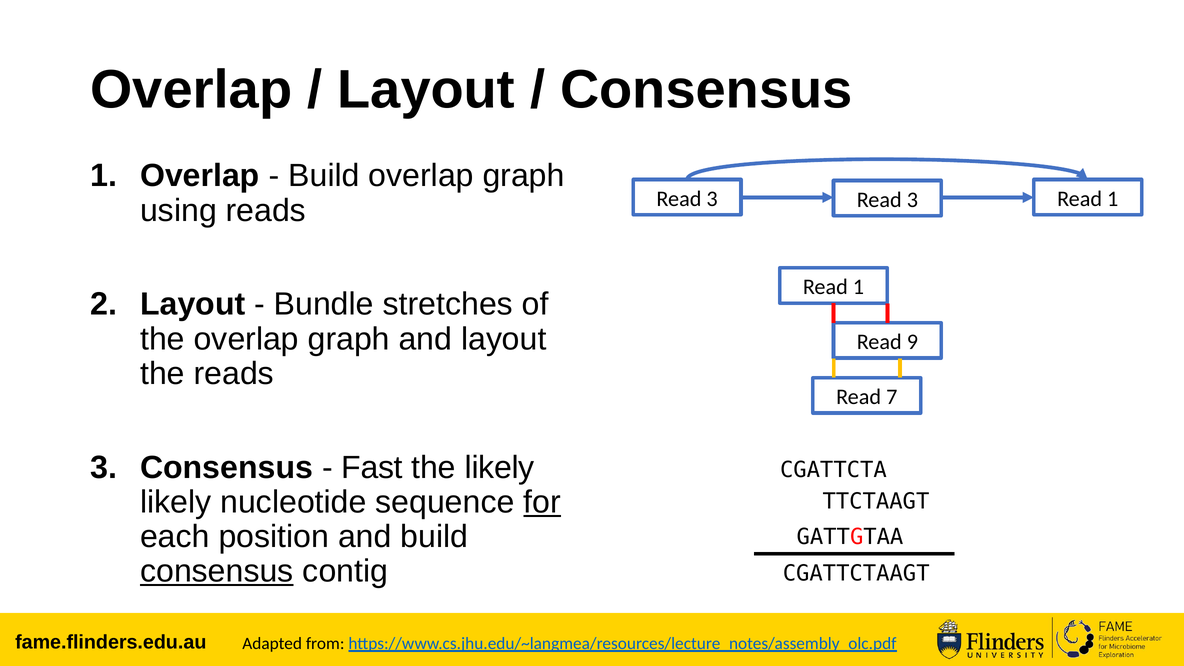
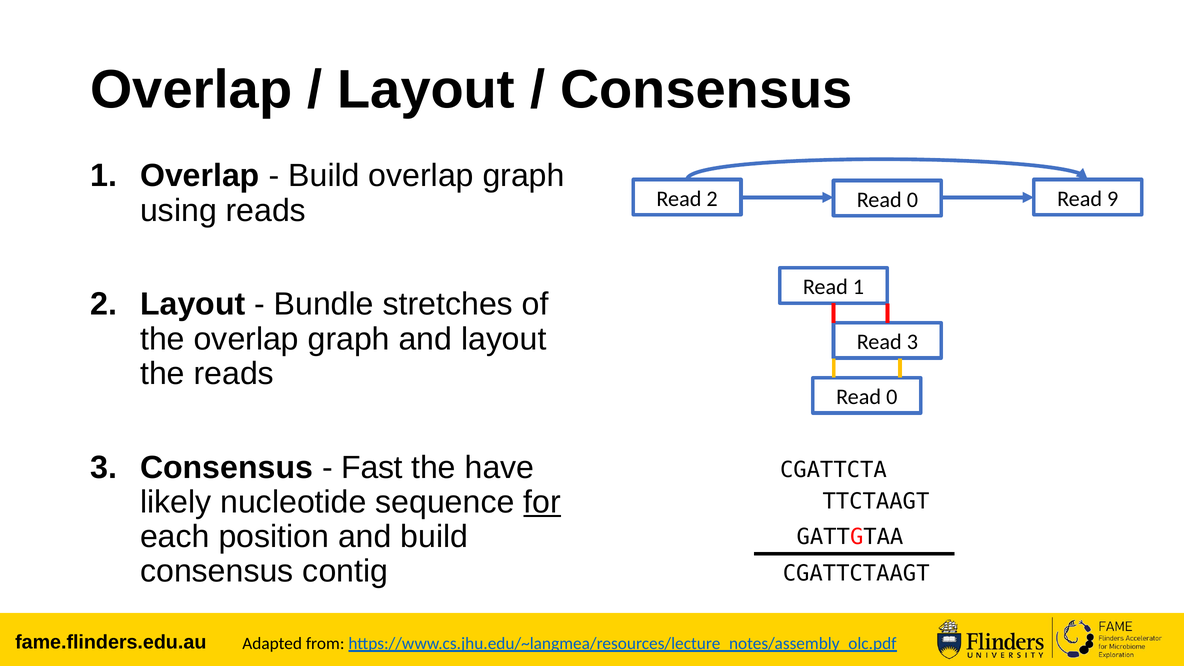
3 at (712, 199): 3 -> 2
3 at (912, 200): 3 -> 0
1 at (1113, 199): 1 -> 9
Read 9: 9 -> 3
7 at (892, 397): 7 -> 0
the likely: likely -> have
consensus at (217, 571) underline: present -> none
